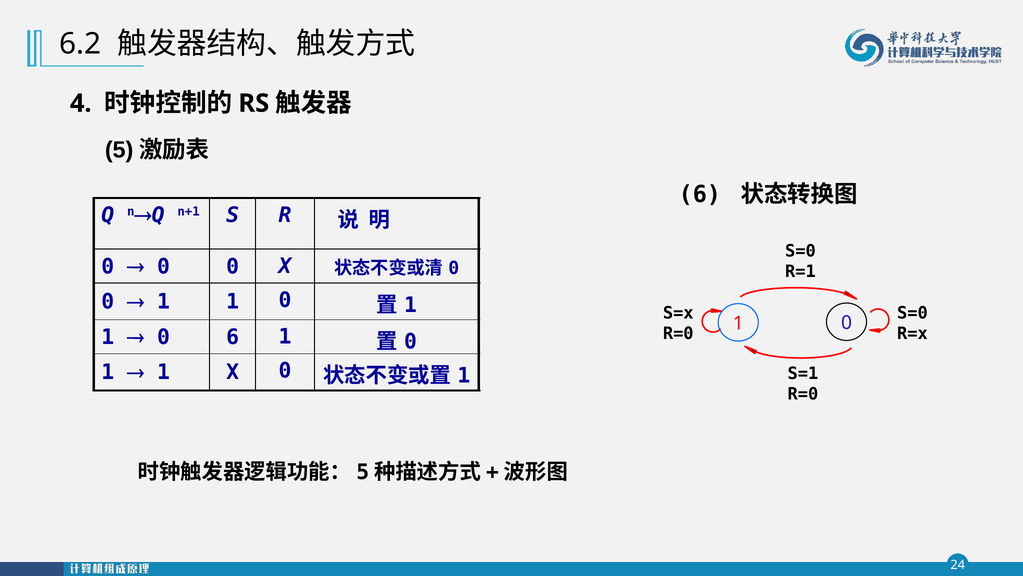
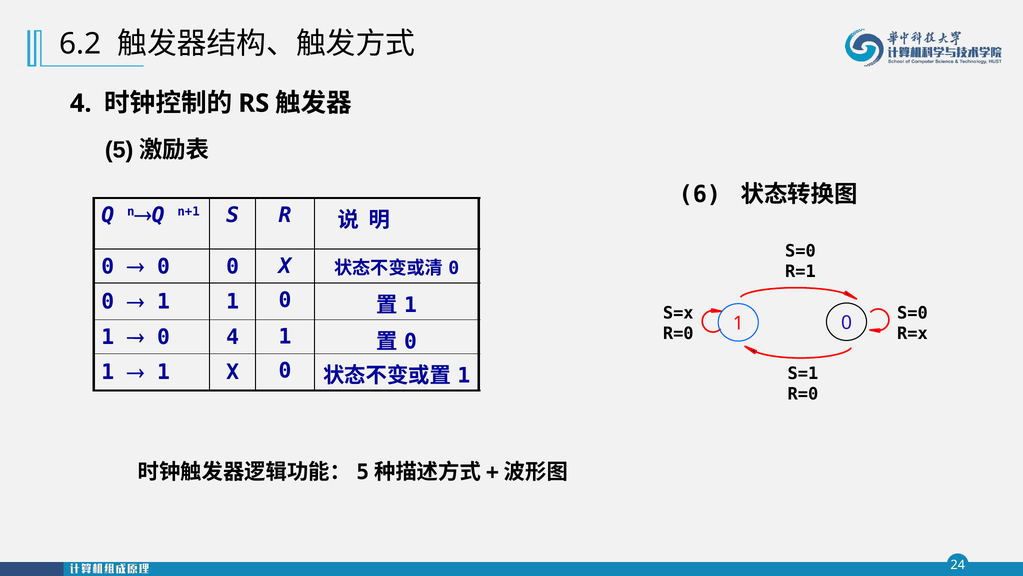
0 6: 6 -> 4
